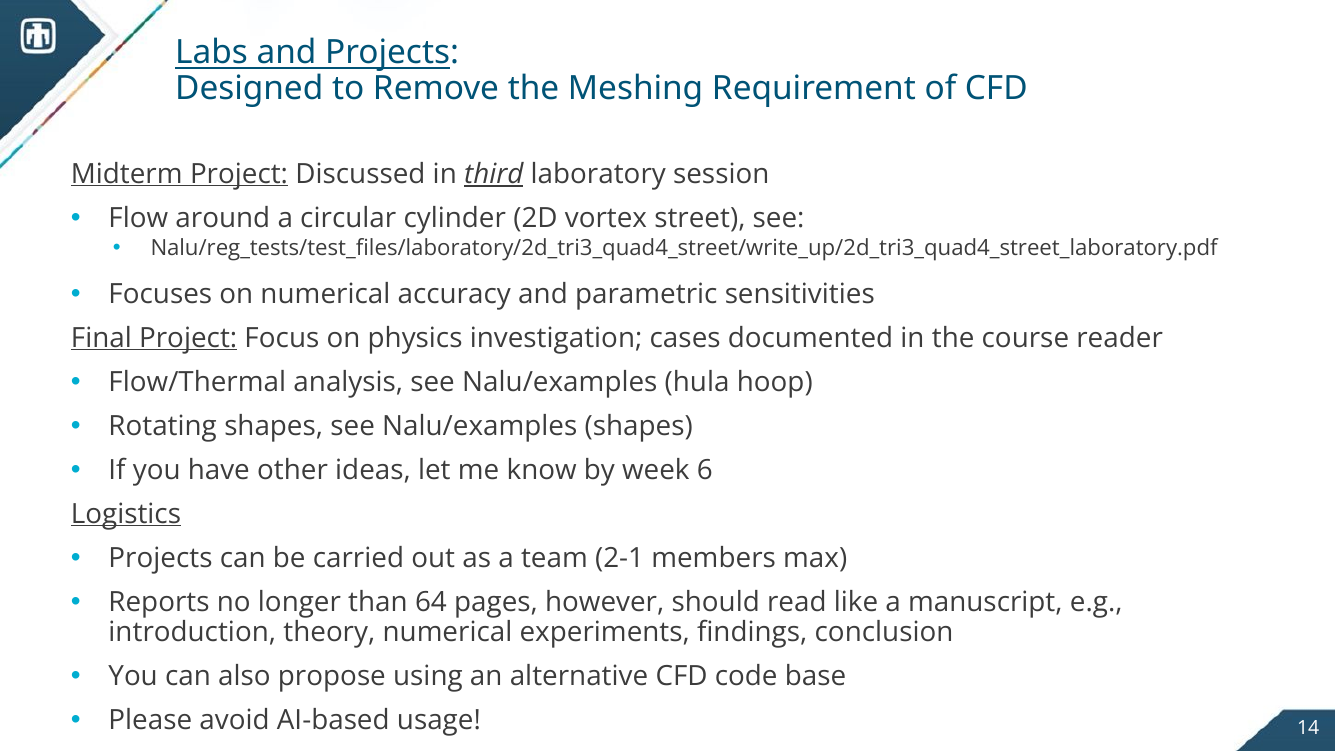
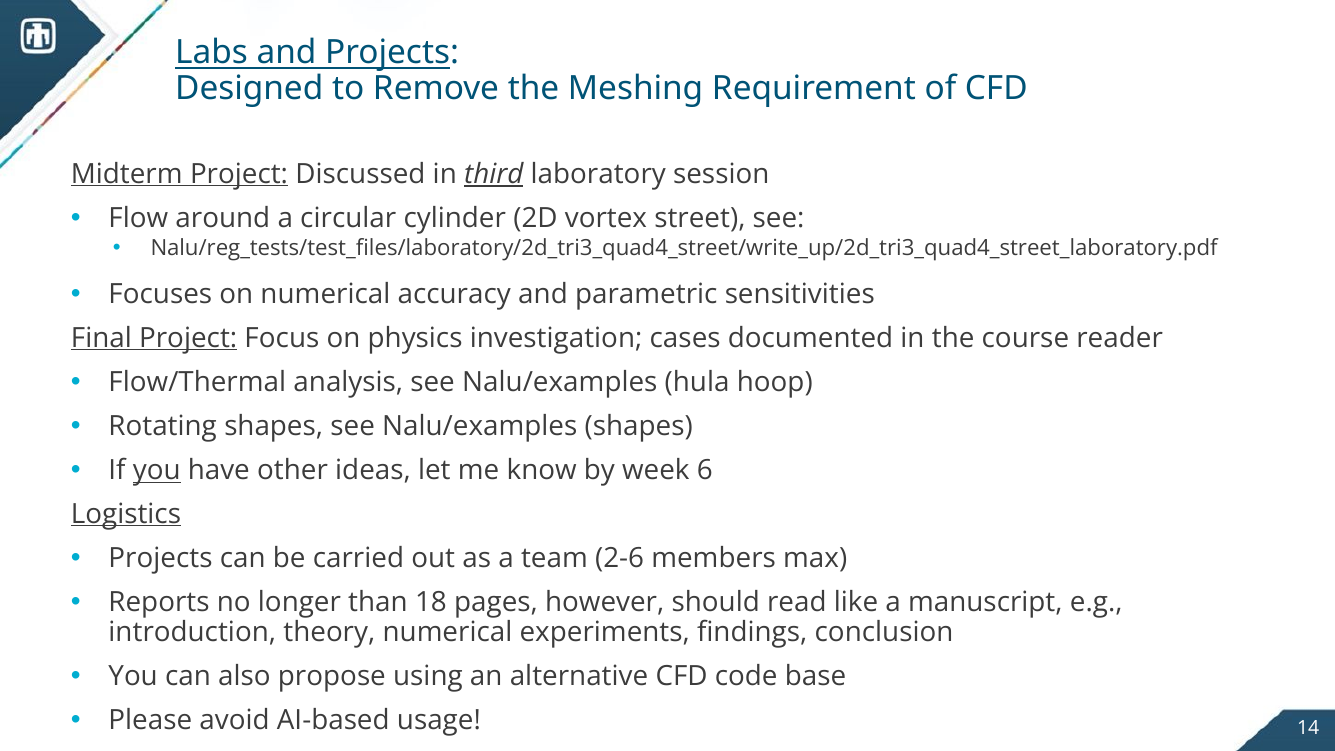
you at (157, 471) underline: none -> present
2-1: 2-1 -> 2-6
64: 64 -> 18
